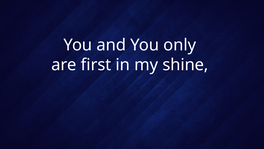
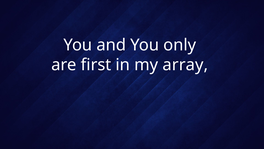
shine: shine -> array
